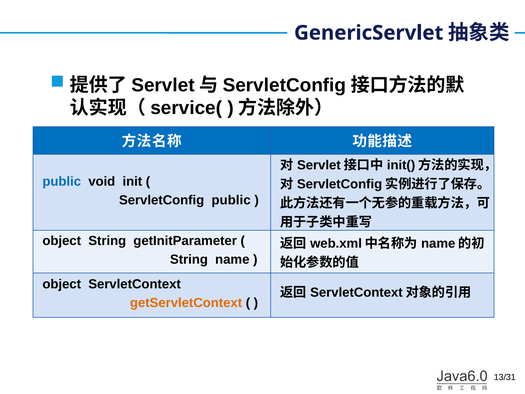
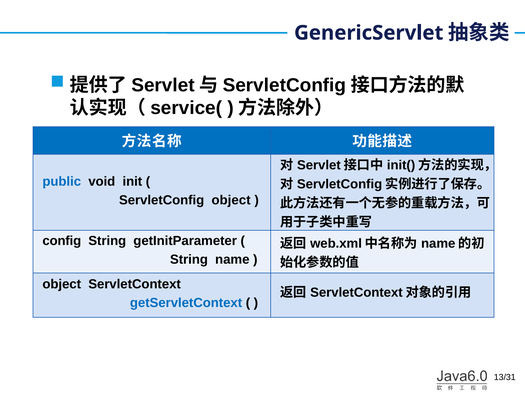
ServletConfig public: public -> object
object at (62, 241): object -> config
getServletContext colour: orange -> blue
